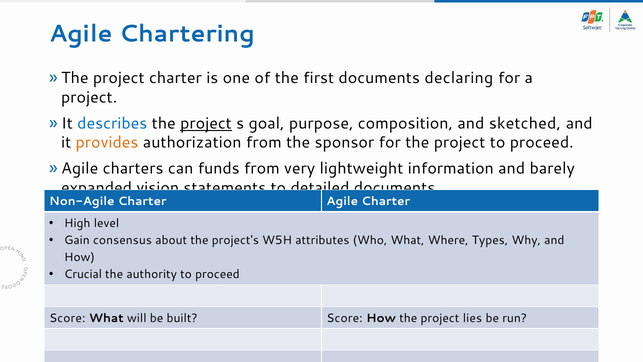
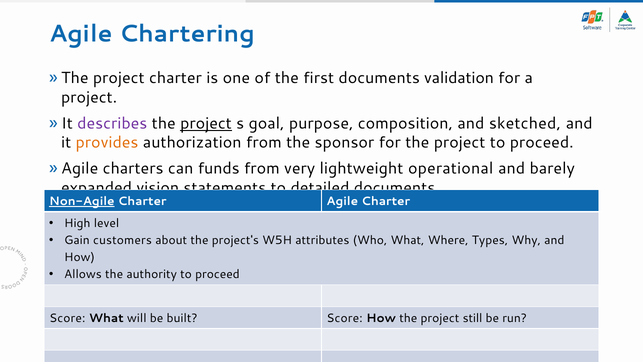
declaring: declaring -> validation
describes colour: blue -> purple
information: information -> operational
Non-Agile underline: none -> present
consensus: consensus -> customers
Crucial: Crucial -> Allows
lies: lies -> still
